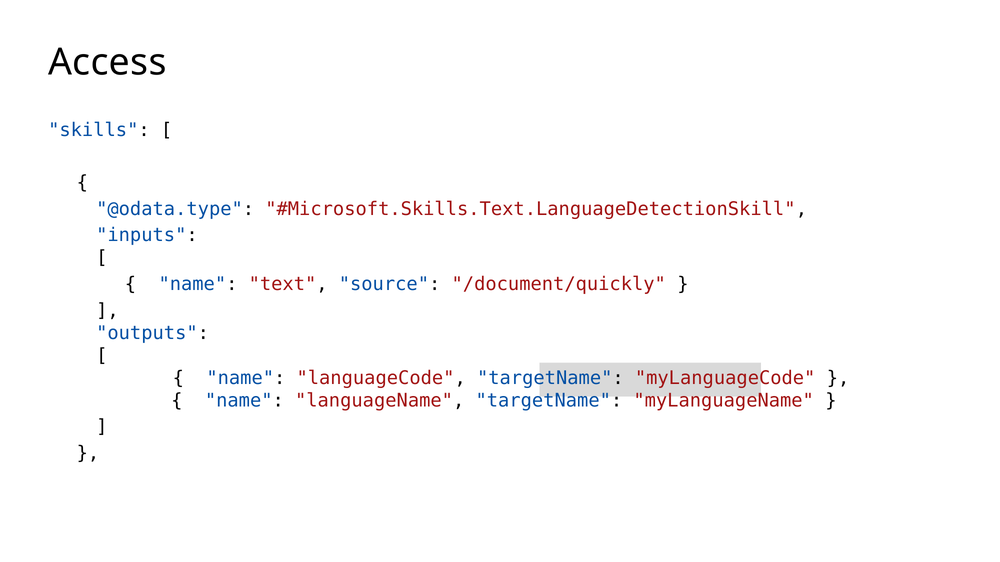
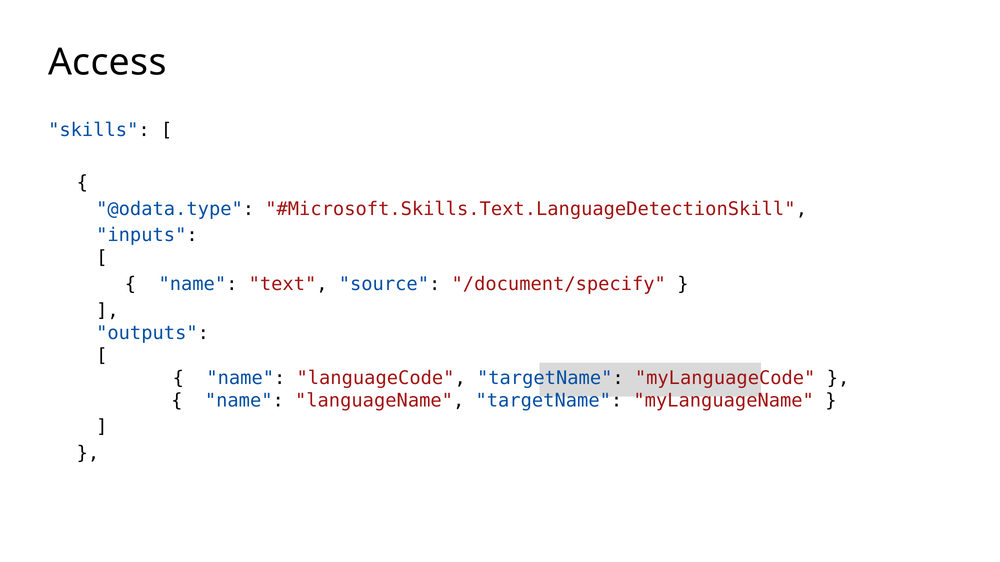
/document/quickly: /document/quickly -> /document/specify
